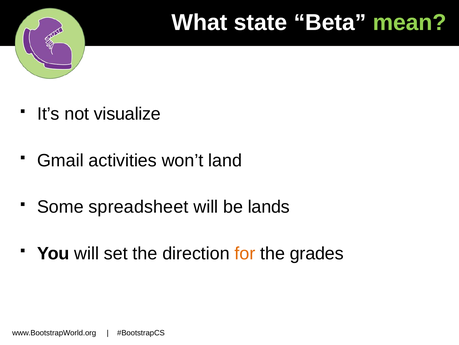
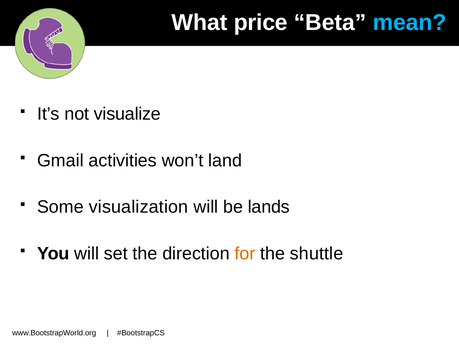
state: state -> price
mean colour: light green -> light blue
spreadsheet: spreadsheet -> visualization
grades: grades -> shuttle
